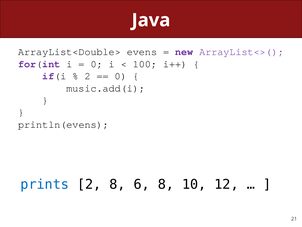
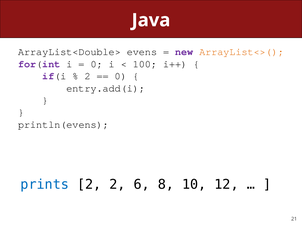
ArrayList<>( colour: purple -> orange
music.add(i: music.add(i -> entry.add(i
2 8: 8 -> 2
